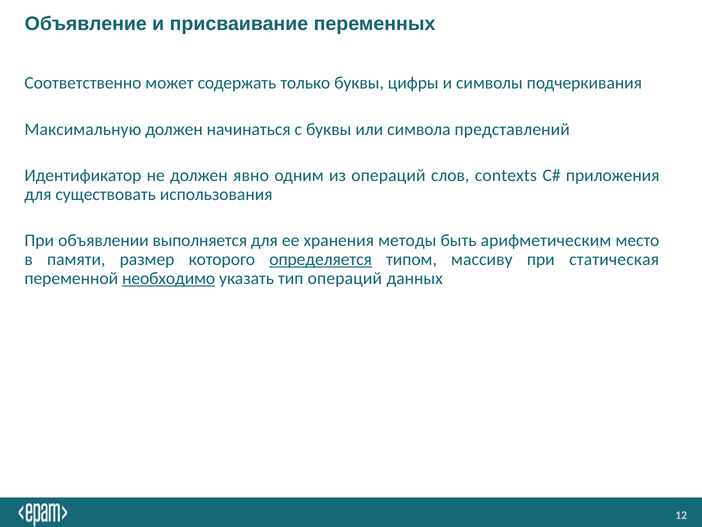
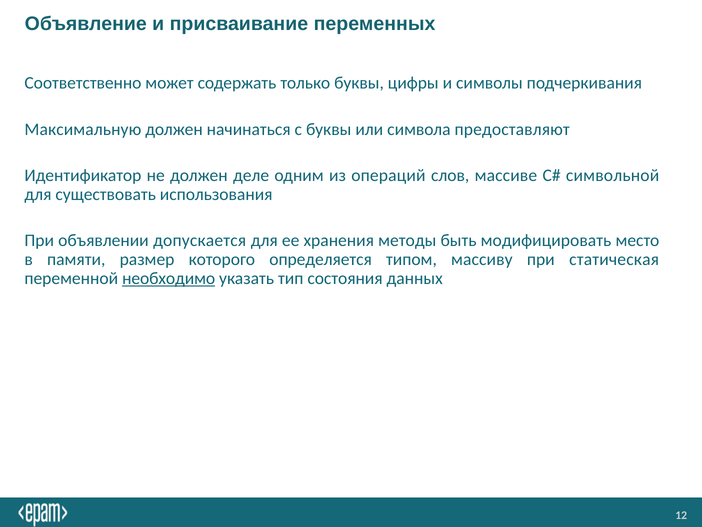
представлений: представлений -> предоставляют
явно: явно -> деле
contexts: contexts -> массиве
приложения: приложения -> символьной
выполняется: выполняется -> допускается
арифметическим: арифметическим -> модифицировать
определяется underline: present -> none
тип операций: операций -> состояния
